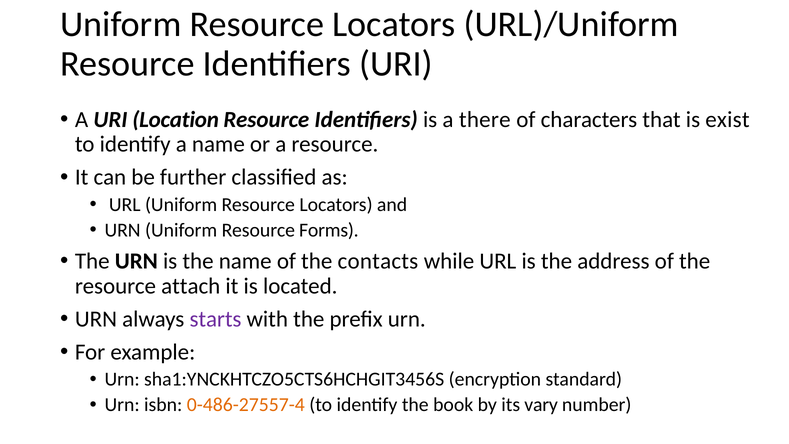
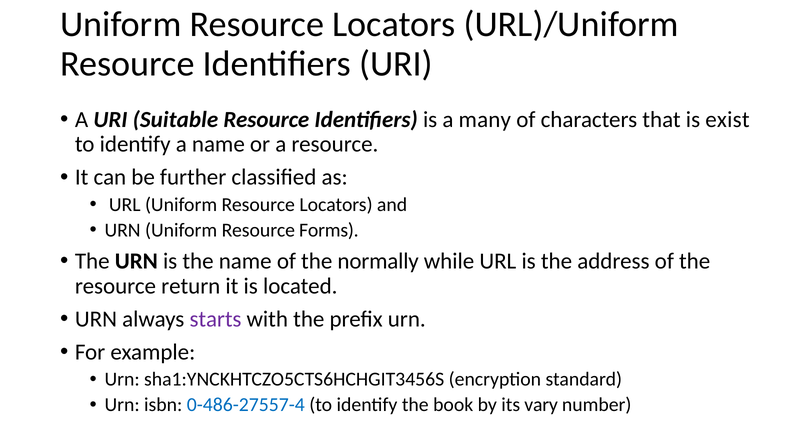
Location: Location -> Suitable
there: there -> many
contacts: contacts -> normally
attach: attach -> return
0-486-27557-4 colour: orange -> blue
